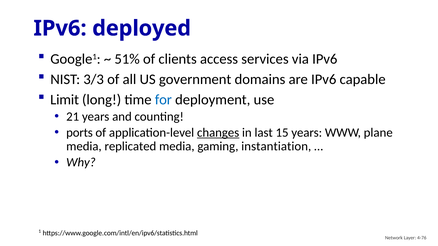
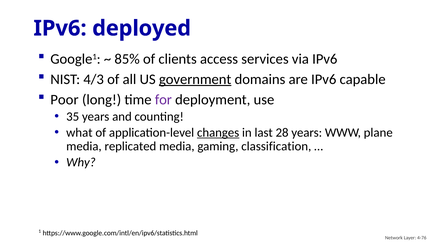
51%: 51% -> 85%
3/3: 3/3 -> 4/3
government underline: none -> present
Limit: Limit -> Poor
for colour: blue -> purple
21: 21 -> 35
ports: ports -> what
15: 15 -> 28
instantiation: instantiation -> classification
